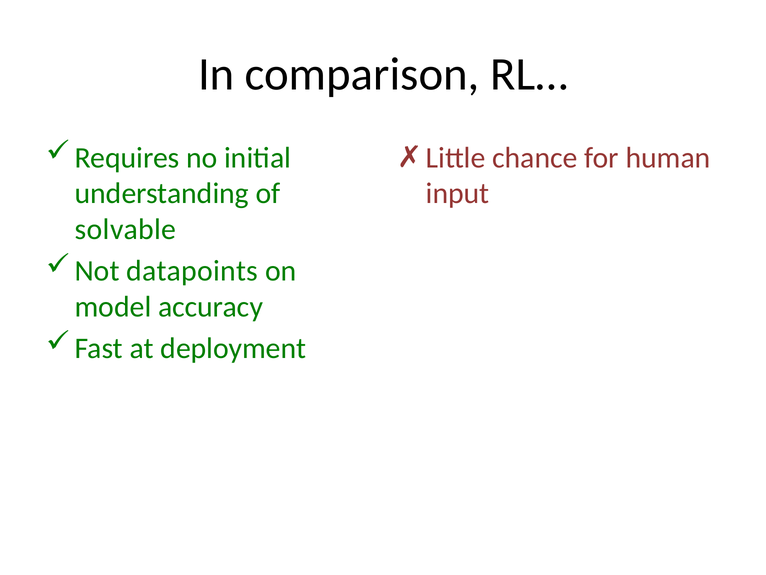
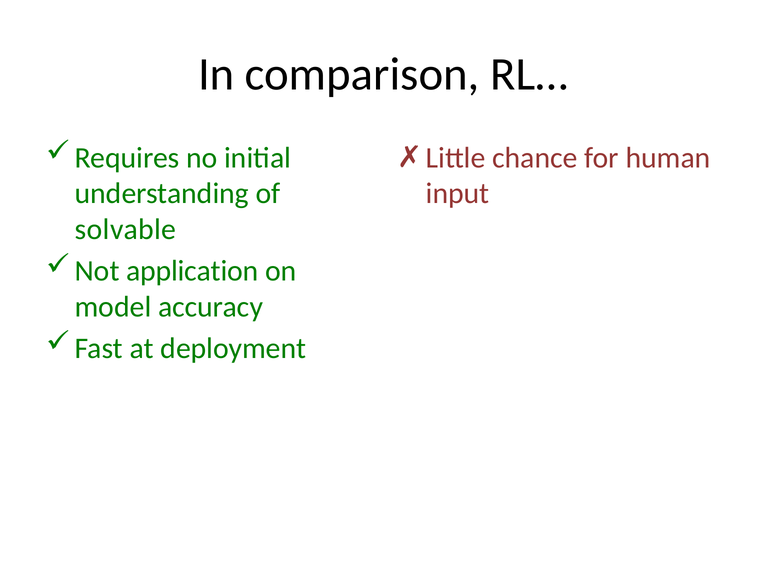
datapoints: datapoints -> application
